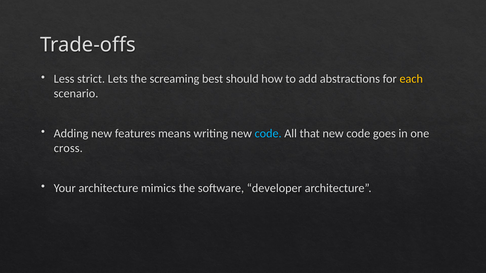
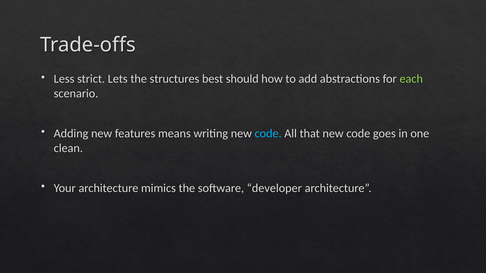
screaming: screaming -> structures
each colour: yellow -> light green
cross: cross -> clean
